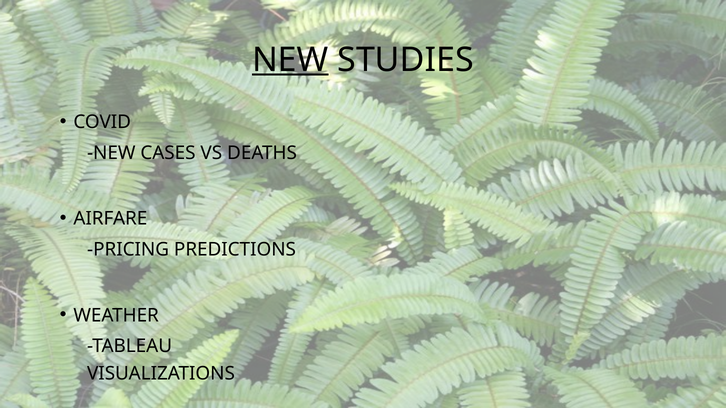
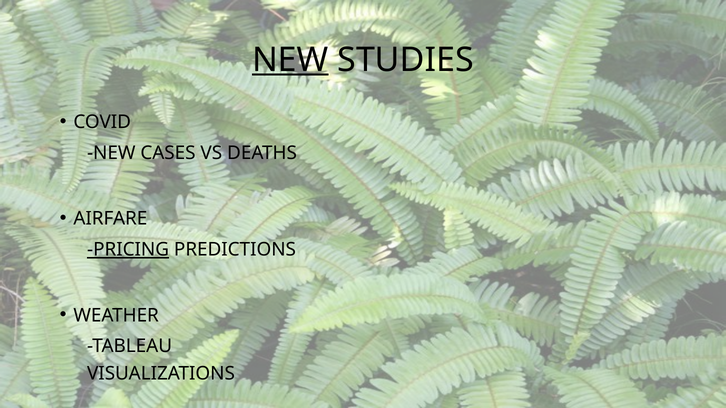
PRICING underline: none -> present
